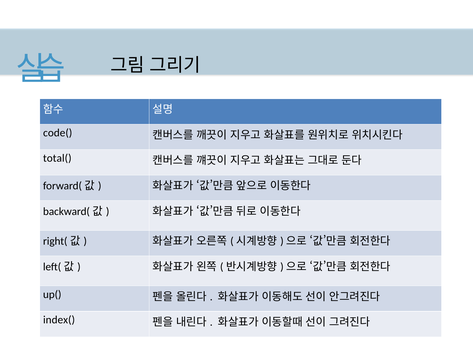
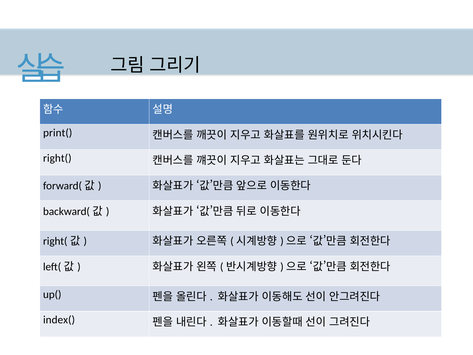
code(: code( -> print(
total(: total( -> right(
